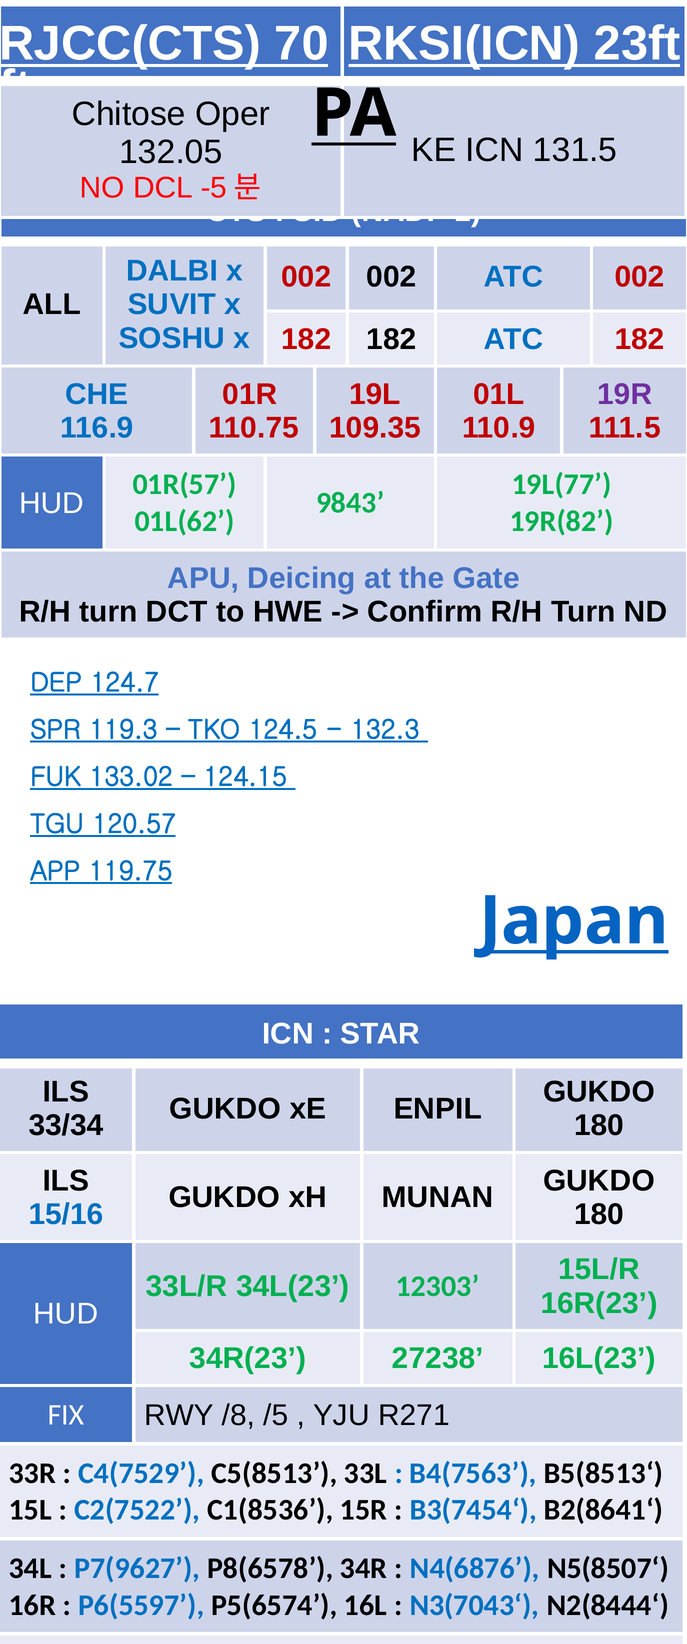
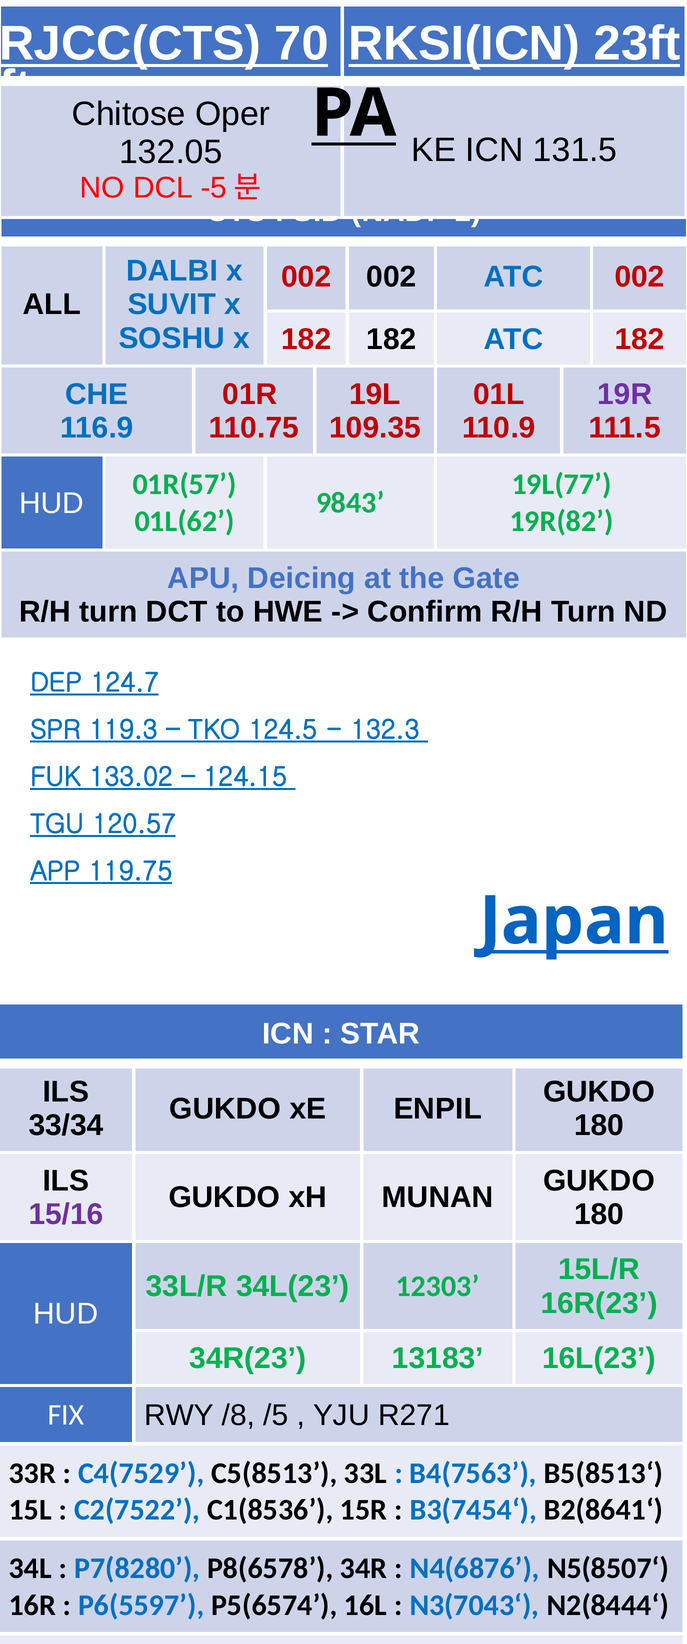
15/16 colour: blue -> purple
27238: 27238 -> 13183
P7(9627: P7(9627 -> P7(8280
